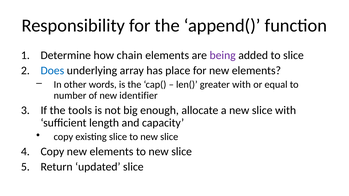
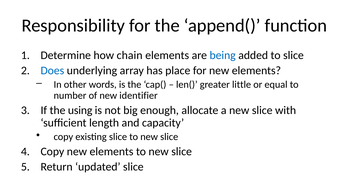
being colour: purple -> blue
greater with: with -> little
tools: tools -> using
